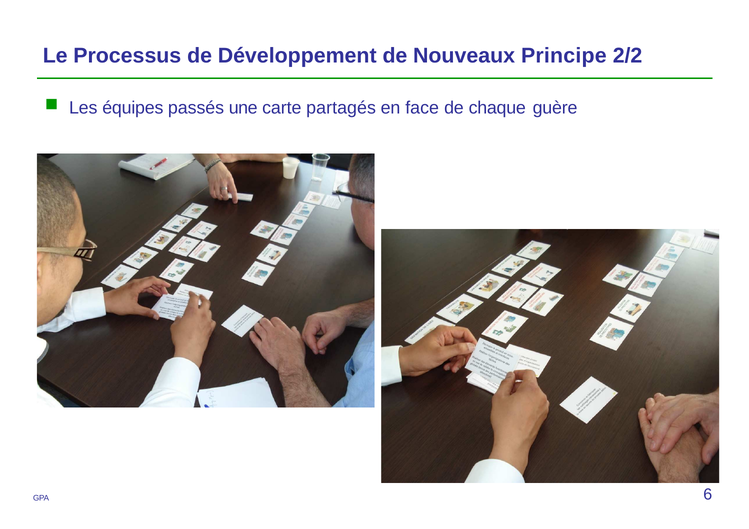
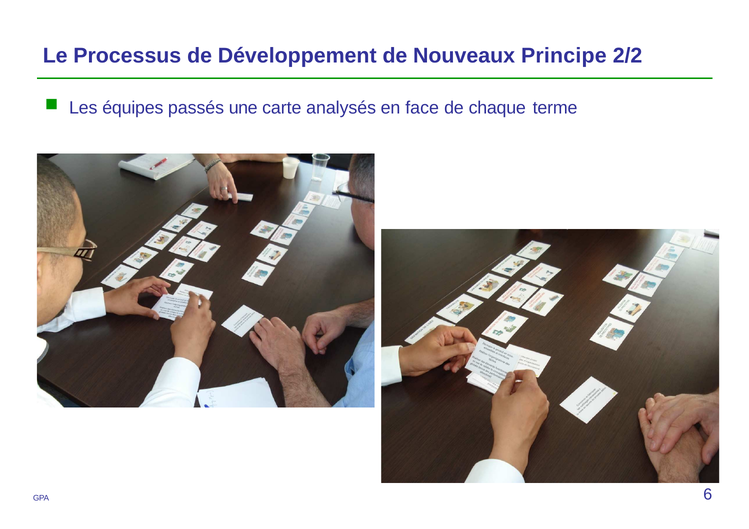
partagés: partagés -> analysés
guère: guère -> terme
